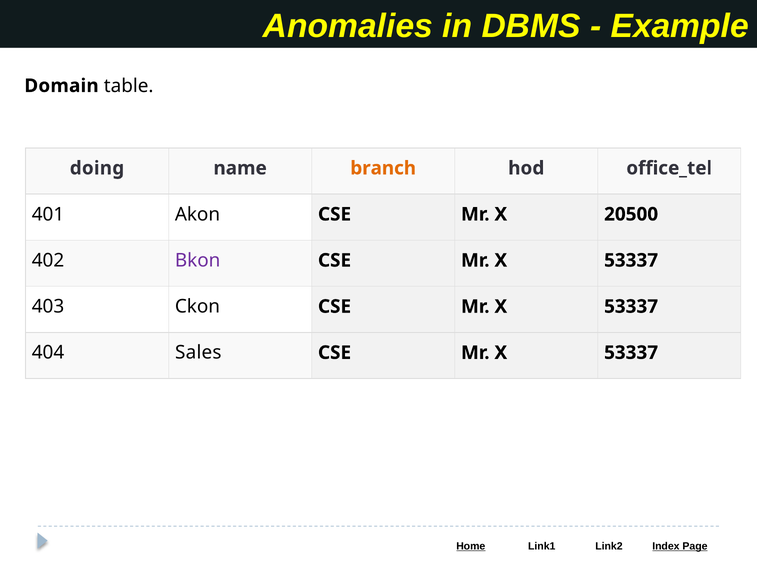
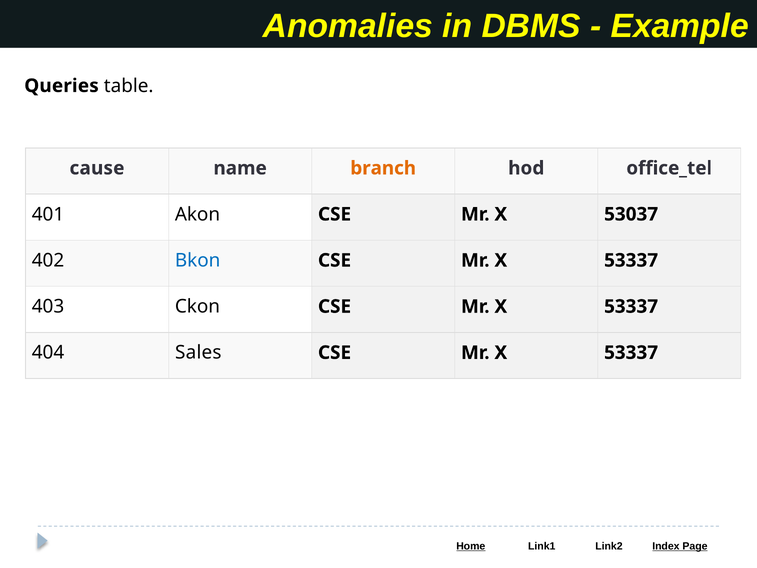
Domain: Domain -> Queries
doing: doing -> cause
20500: 20500 -> 53037
Bkon colour: purple -> blue
